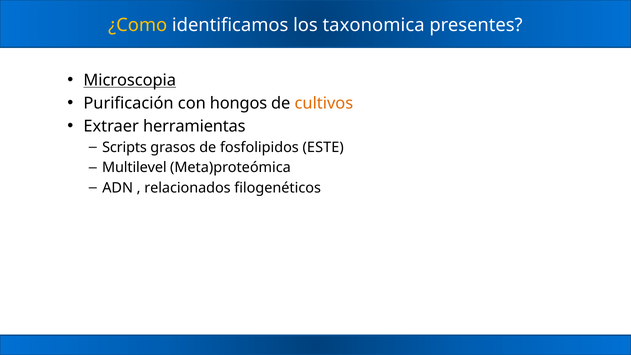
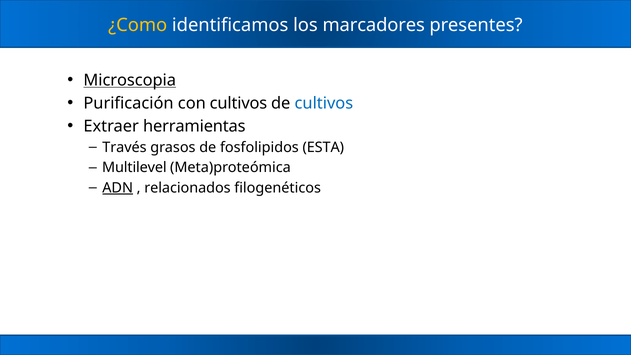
taxonomica: taxonomica -> marcadores
con hongos: hongos -> cultivos
cultivos at (324, 103) colour: orange -> blue
Scripts: Scripts -> Través
ESTE: ESTE -> ESTA
ADN underline: none -> present
